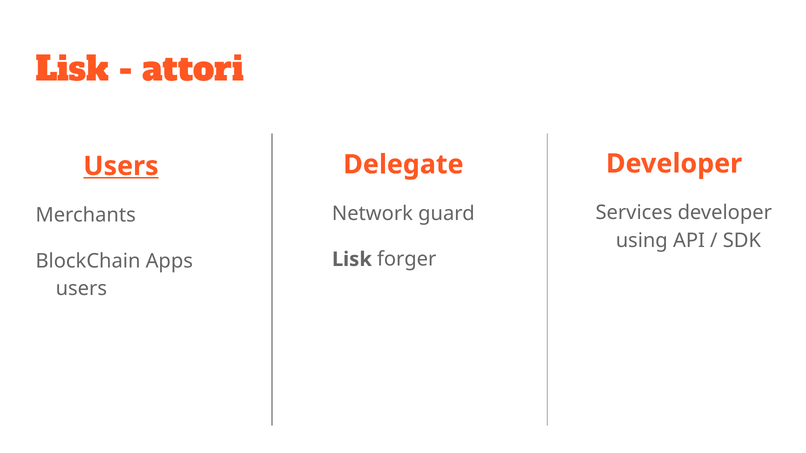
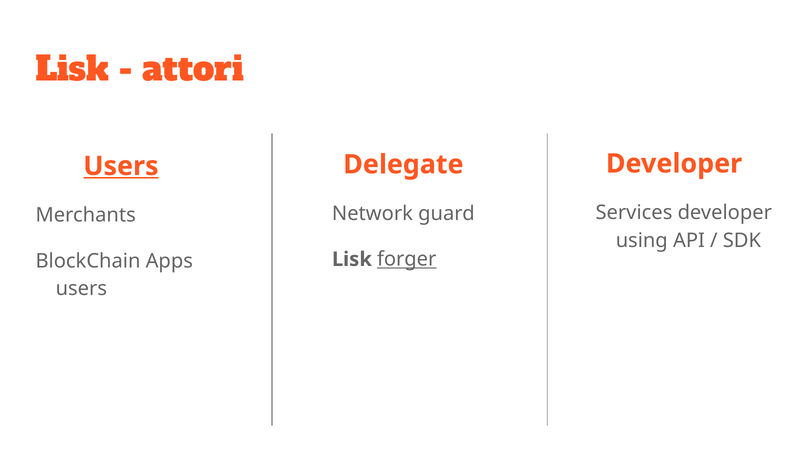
forger underline: none -> present
